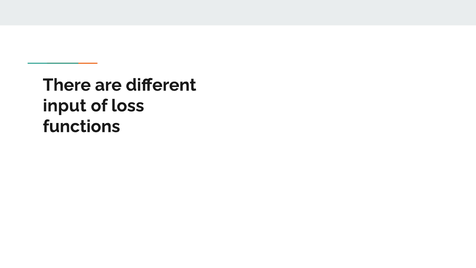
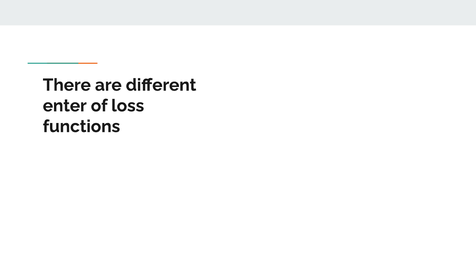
input: input -> enter
